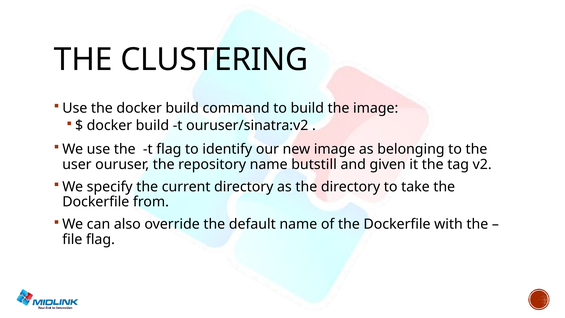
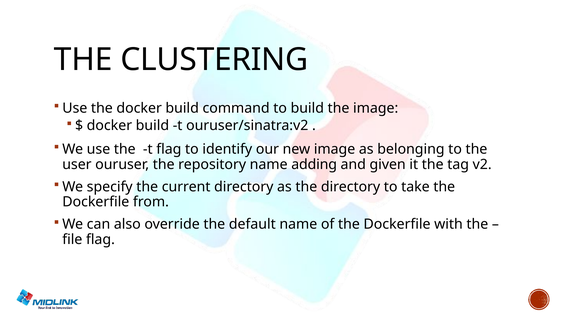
butstill: butstill -> adding
